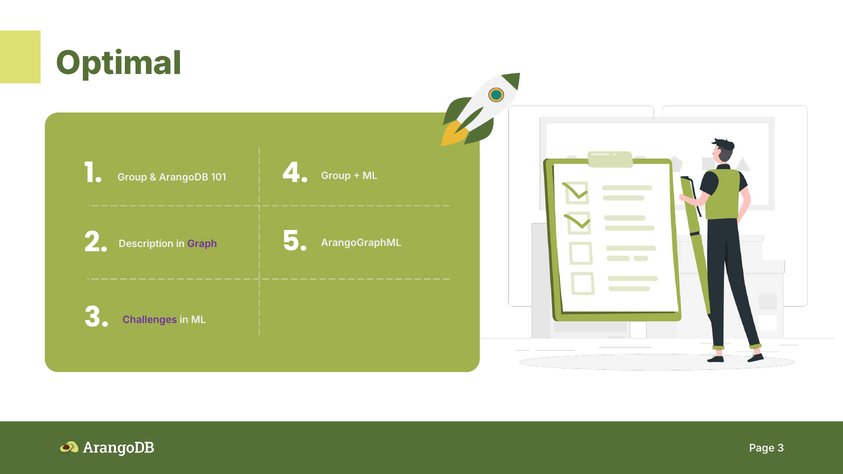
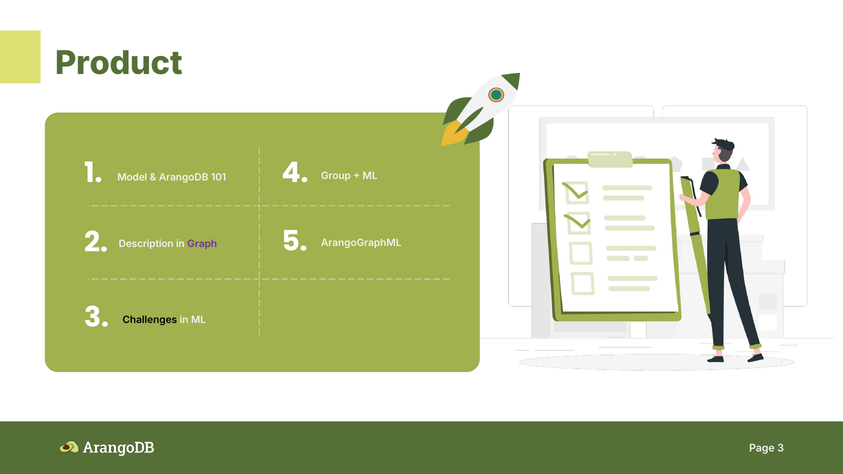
Optimal: Optimal -> Product
Group at (132, 177): Group -> Model
Challenges colour: purple -> black
